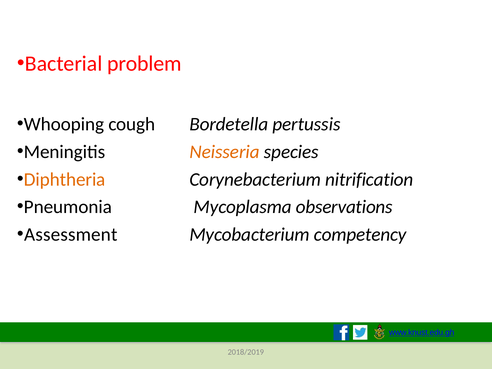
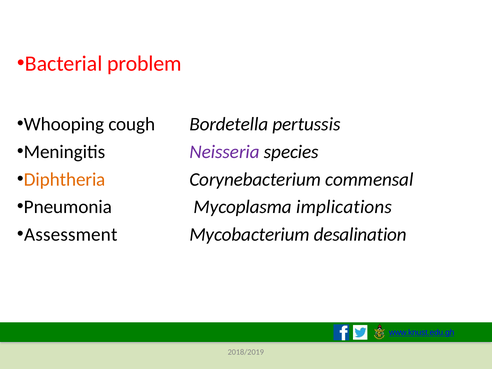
Neisseria colour: orange -> purple
nitrification: nitrification -> commensal
observations: observations -> implications
competency: competency -> desalination
